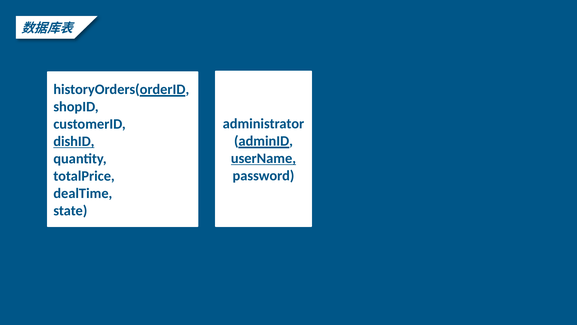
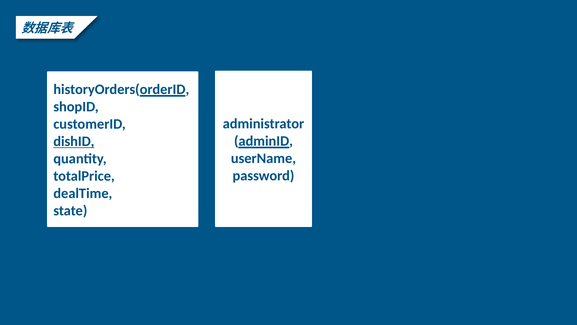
userName underline: present -> none
